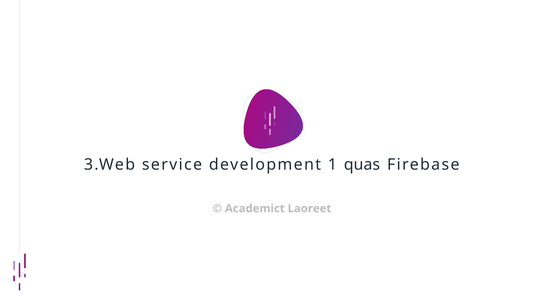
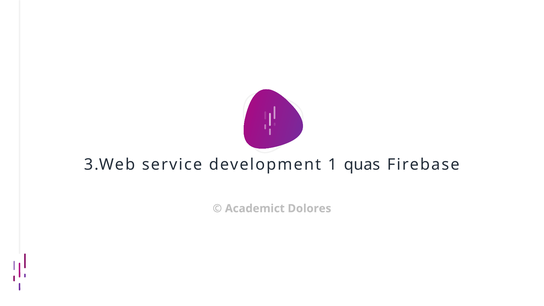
Laoreet: Laoreet -> Dolores
